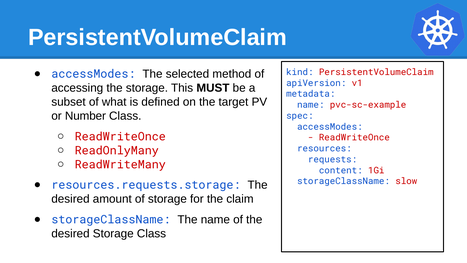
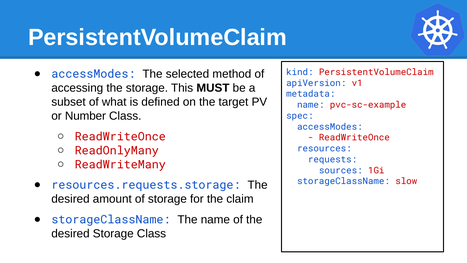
content: content -> sources
